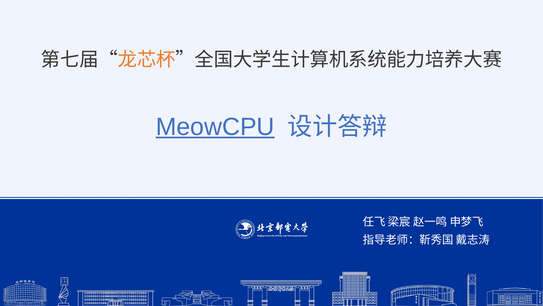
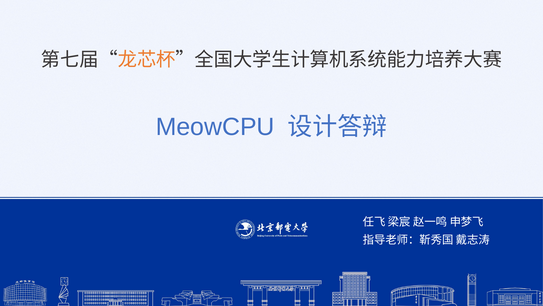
MeowCPU underline: present -> none
